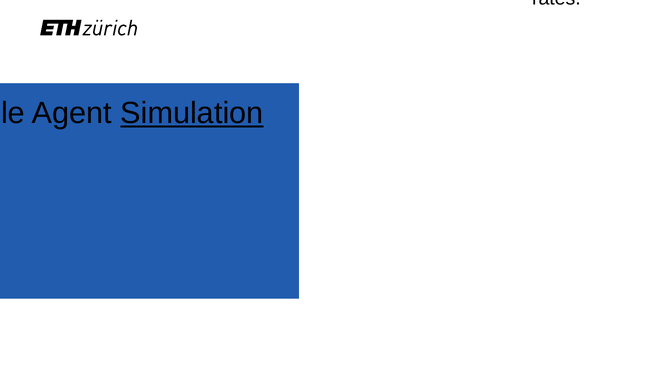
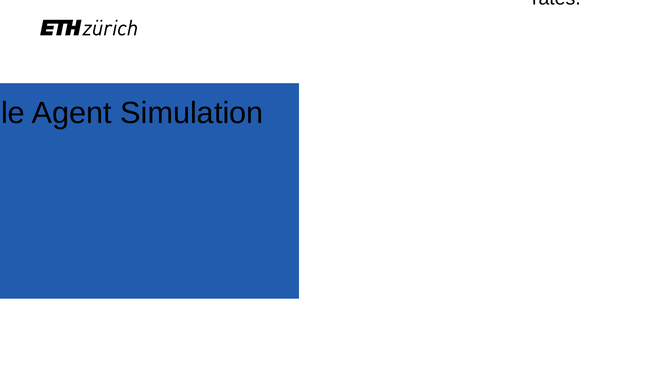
Simulation underline: present -> none
